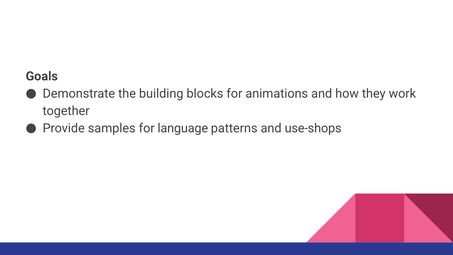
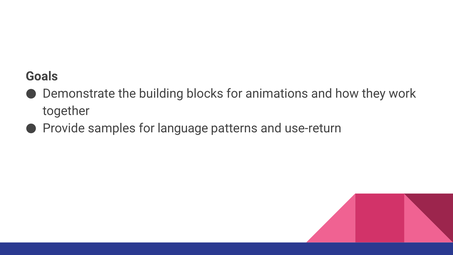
use-shops: use-shops -> use-return
